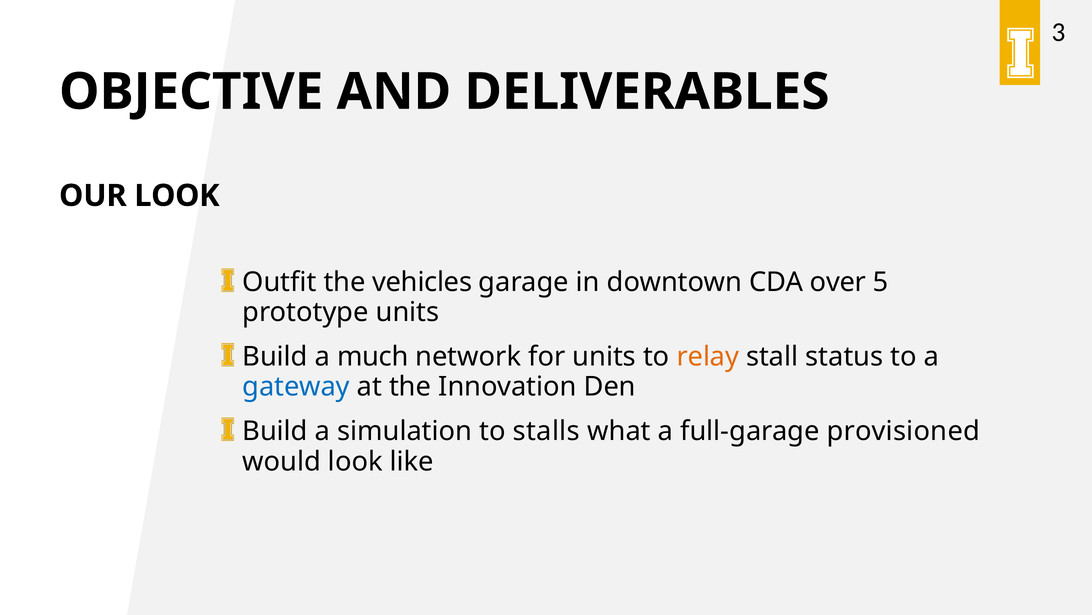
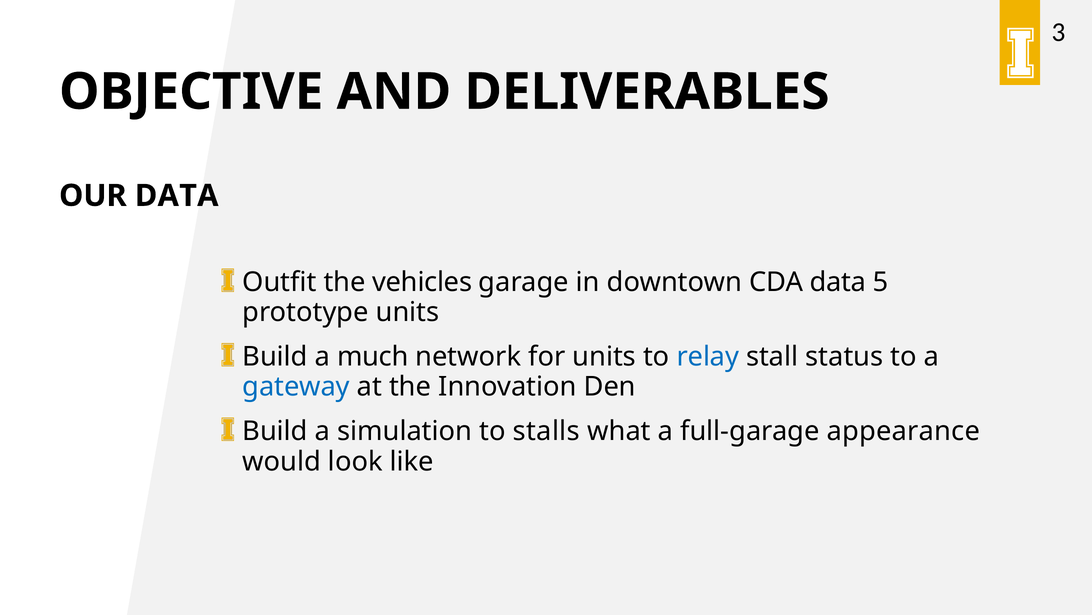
OUR LOOK: LOOK -> DATA
CDA over: over -> data
relay colour: orange -> blue
provisioned: provisioned -> appearance
